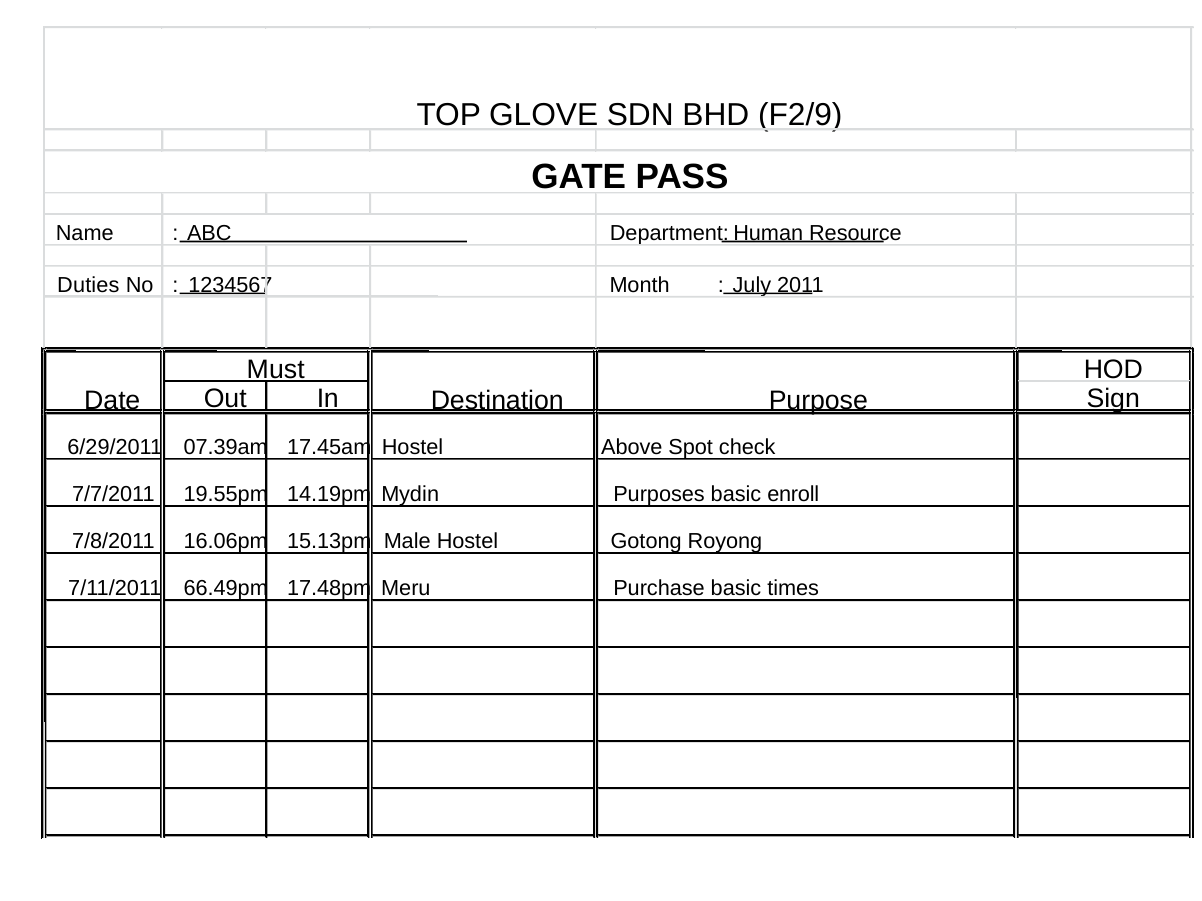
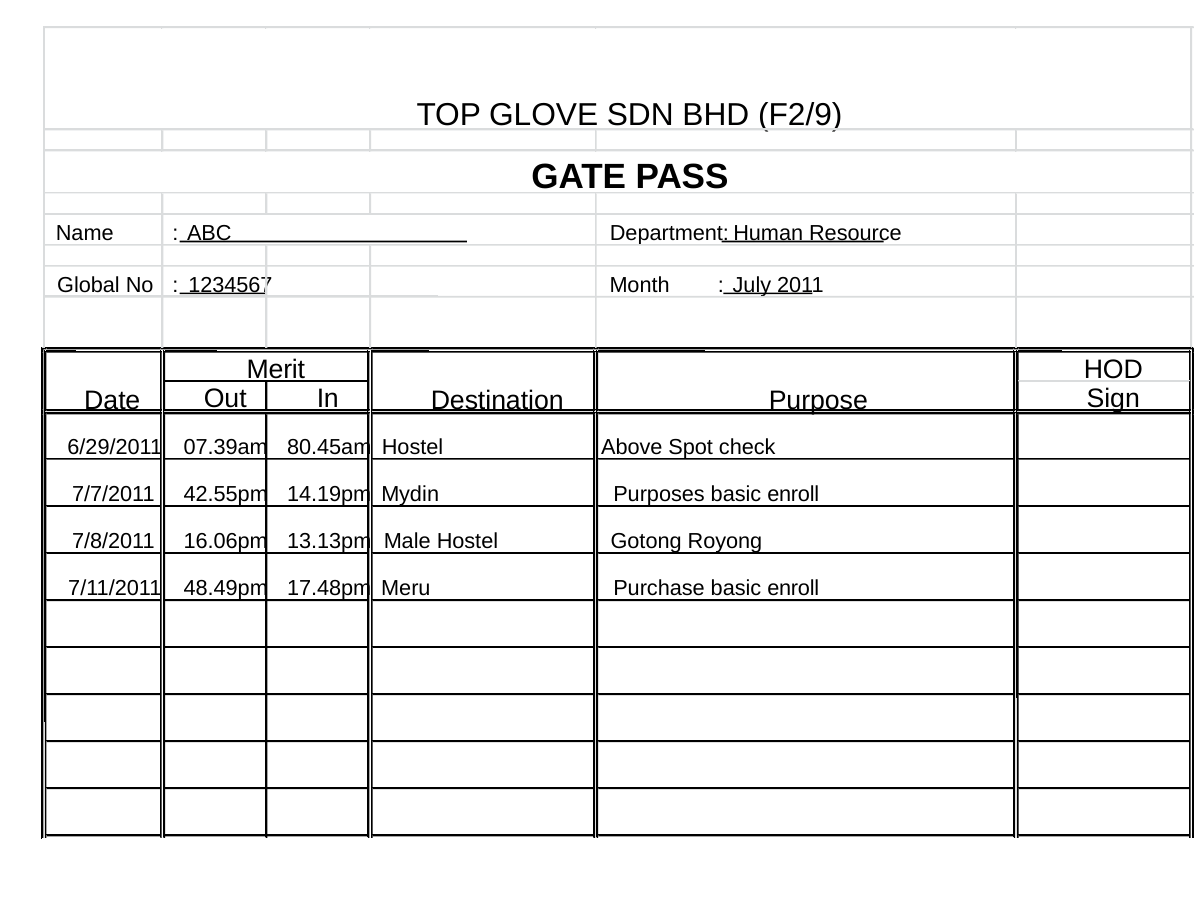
Duties: Duties -> Global
Must: Must -> Merit
17.45am: 17.45am -> 80.45am
19.55pm: 19.55pm -> 42.55pm
15.13pm: 15.13pm -> 13.13pm
66.49pm: 66.49pm -> 48.49pm
Purchase basic times: times -> enroll
